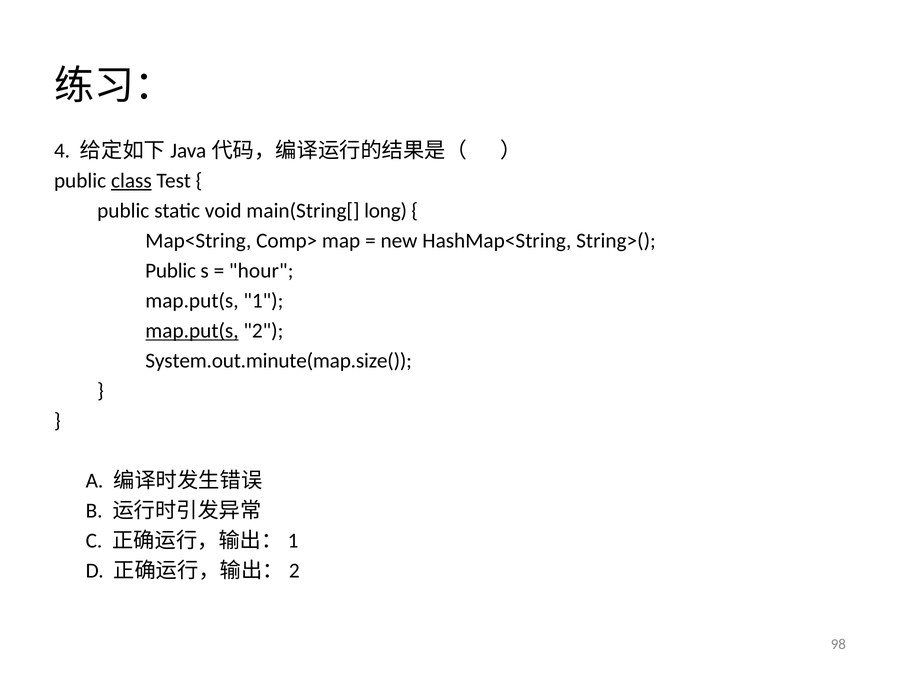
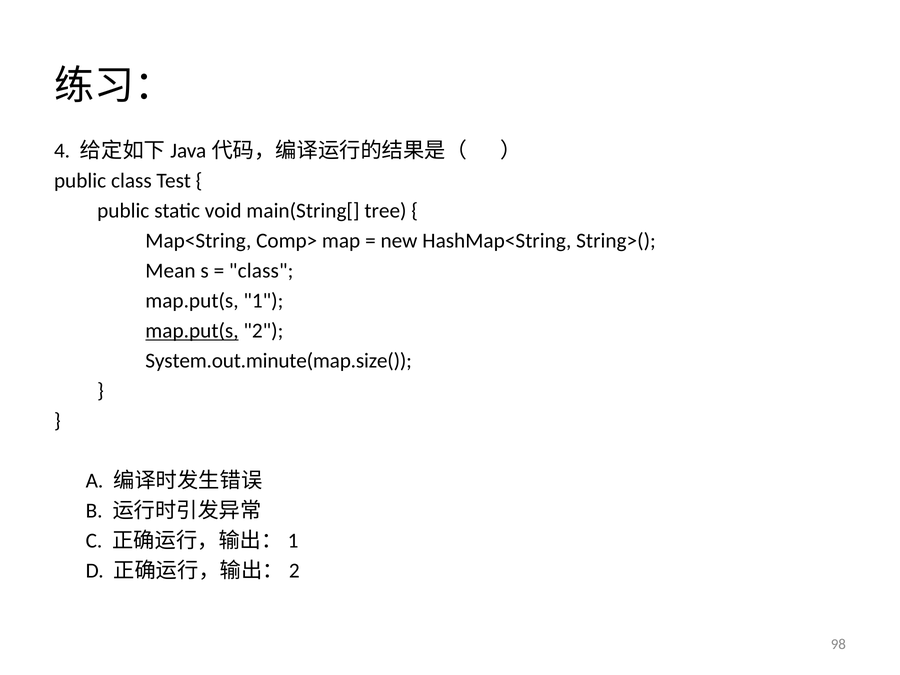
class at (131, 181) underline: present -> none
long: long -> tree
Public at (171, 271): Public -> Mean
hour at (261, 271): hour -> class
